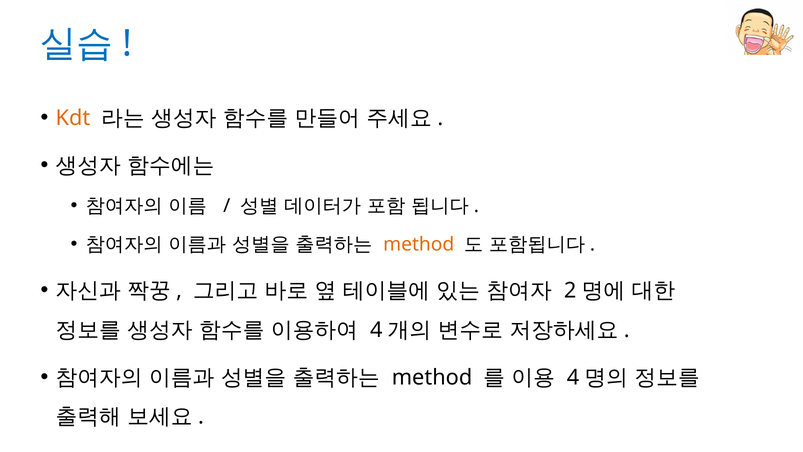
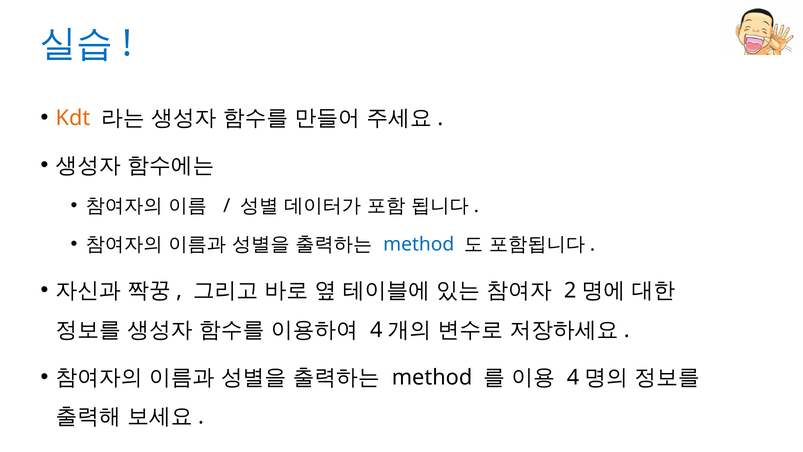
method at (419, 244) colour: orange -> blue
